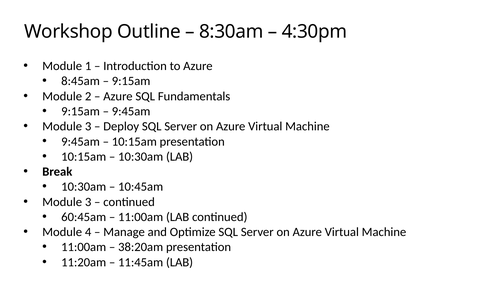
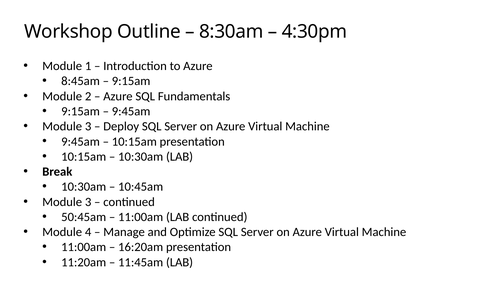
60:45am: 60:45am -> 50:45am
38:20am: 38:20am -> 16:20am
